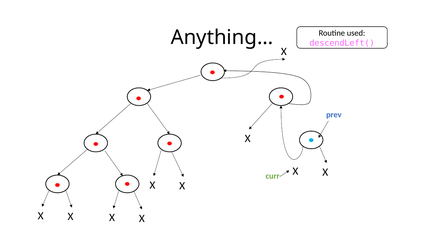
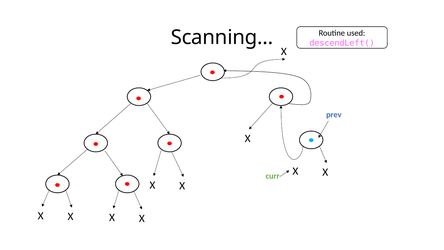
Anything…: Anything… -> Scanning…
